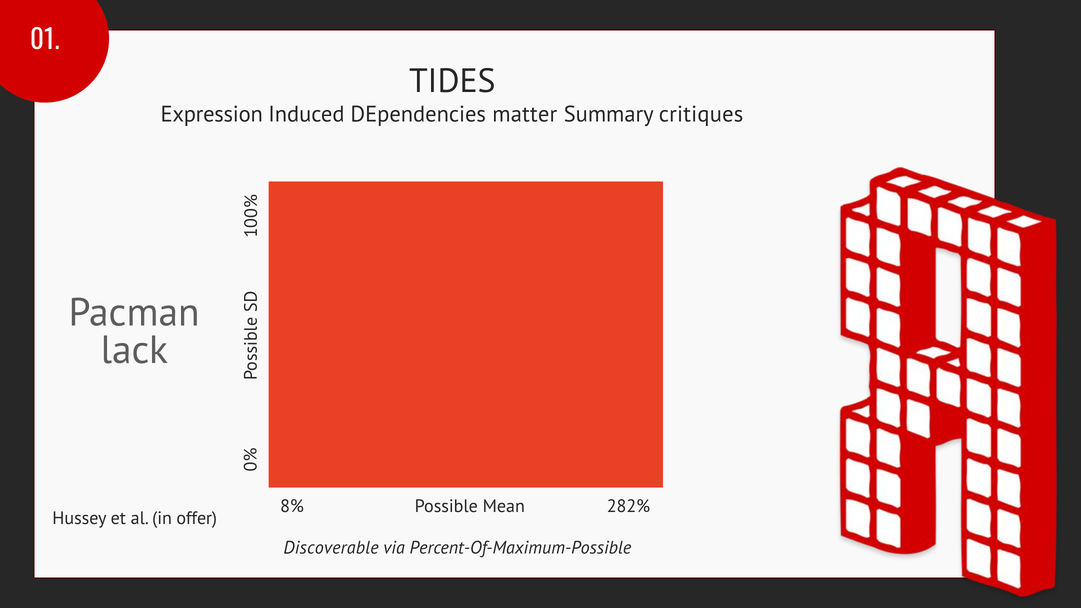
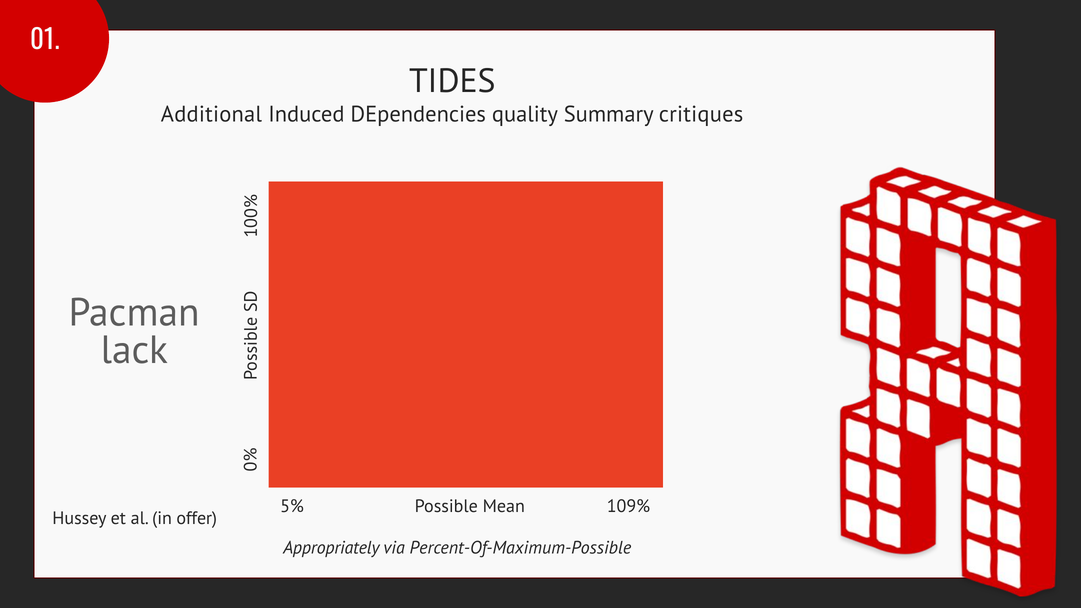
Expression: Expression -> Additional
matter: matter -> quality
8%: 8% -> 5%
282%: 282% -> 109%
Discoverable: Discoverable -> Appropriately
